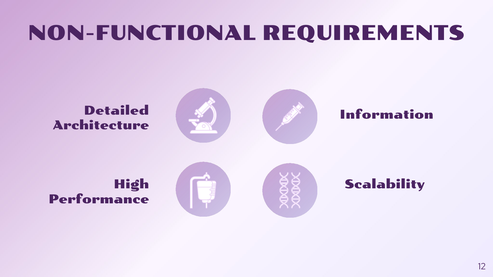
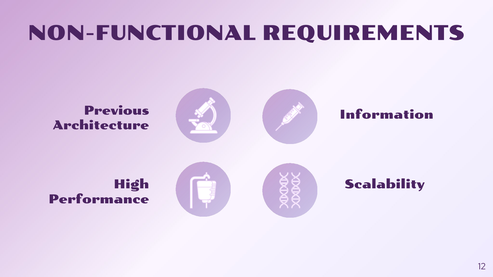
Detailed: Detailed -> Previous
